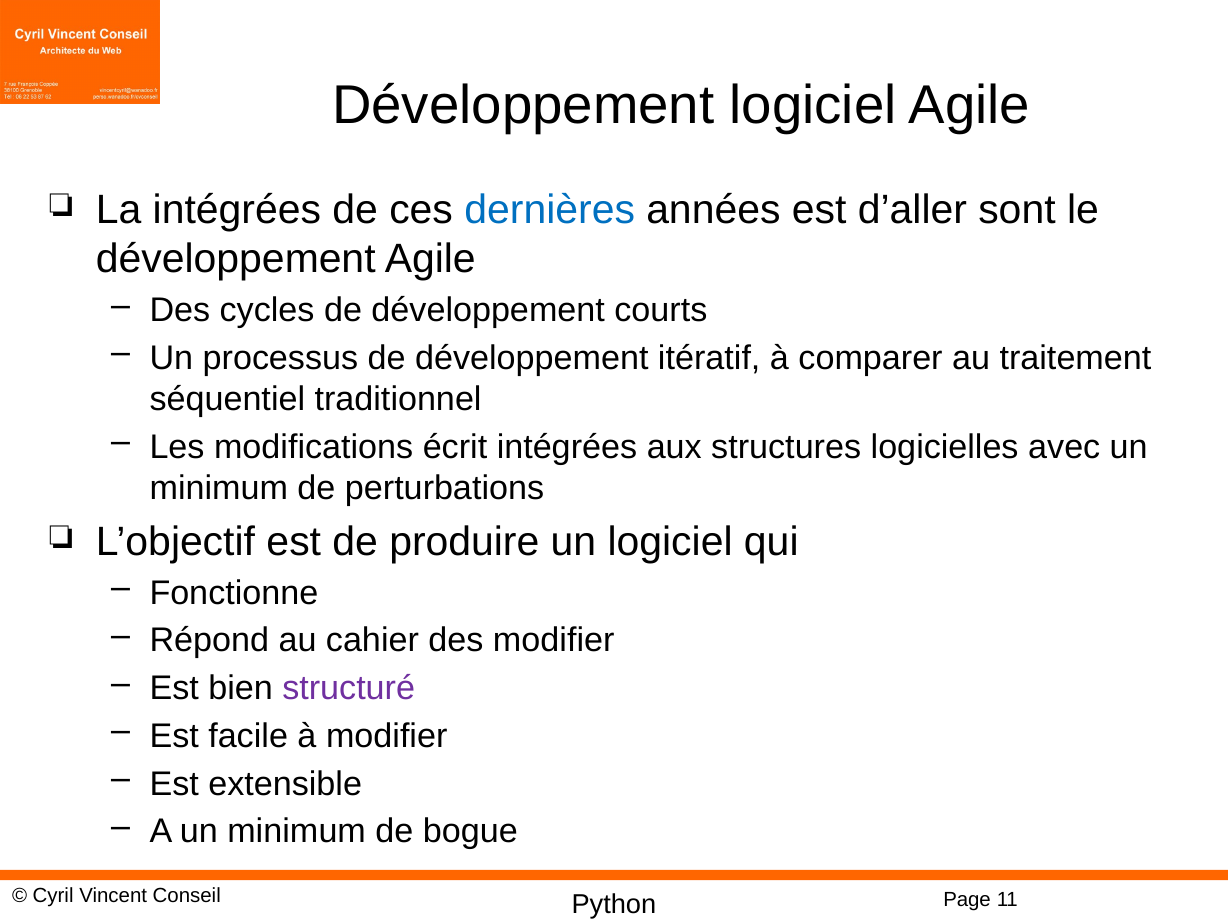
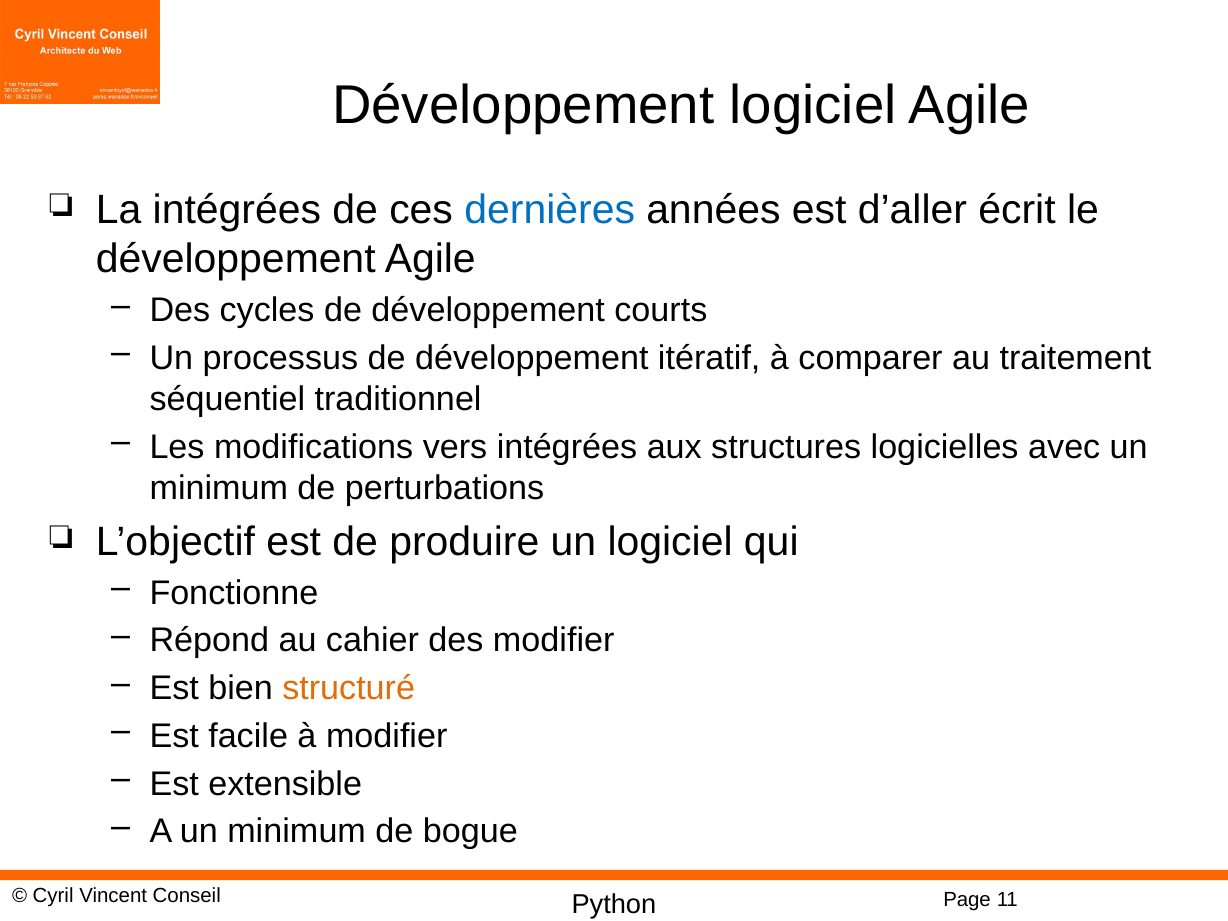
sont: sont -> écrit
écrit: écrit -> vers
structuré colour: purple -> orange
